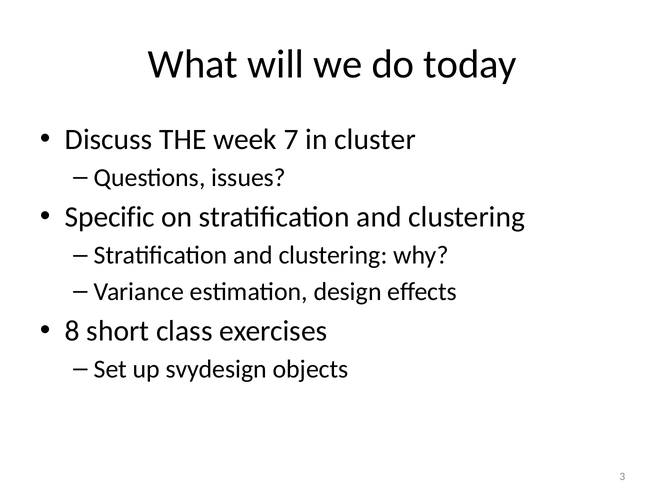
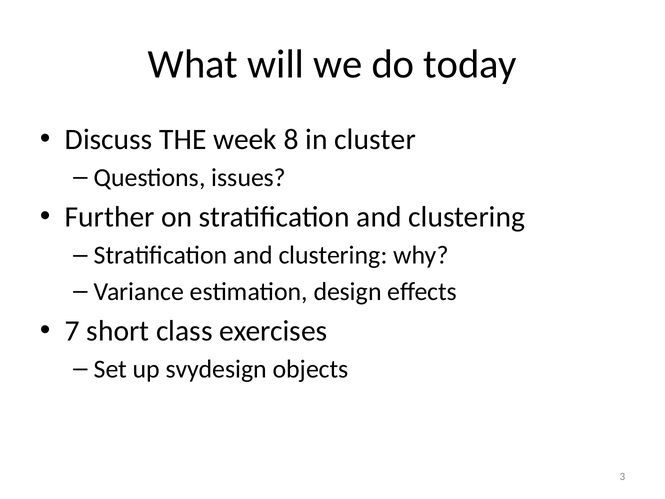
7: 7 -> 8
Specific: Specific -> Further
8: 8 -> 7
